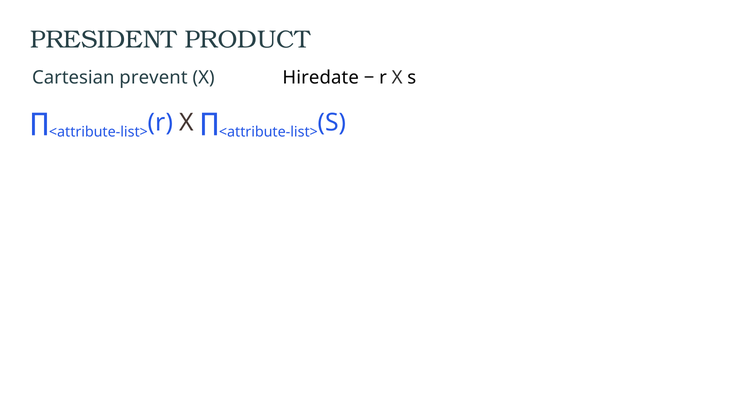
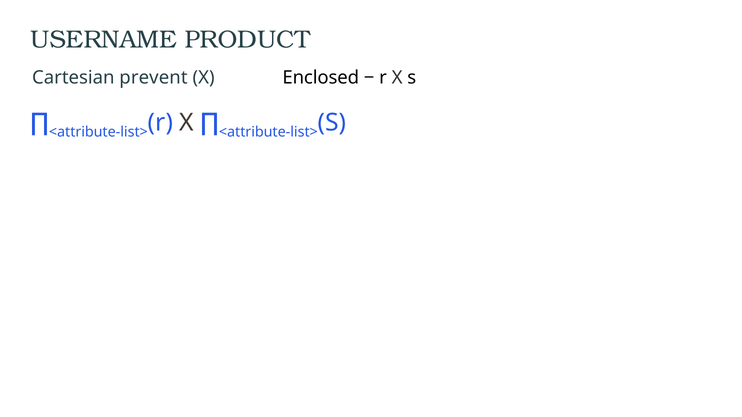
PRESIDENT: PRESIDENT -> USERNAME
Hiredate: Hiredate -> Enclosed
